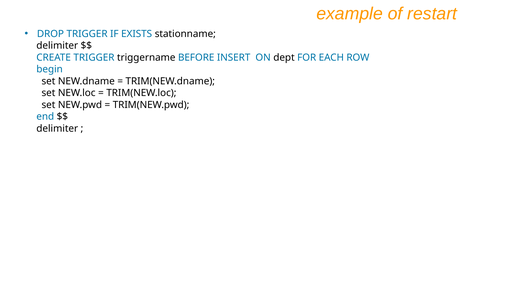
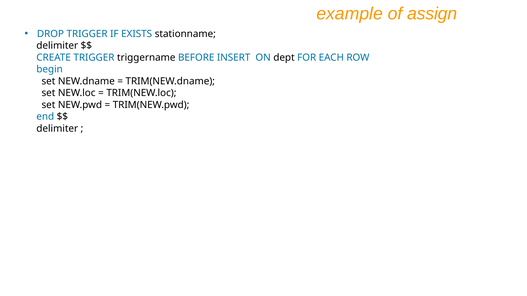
restart: restart -> assign
